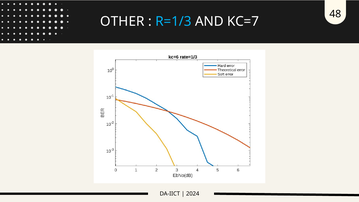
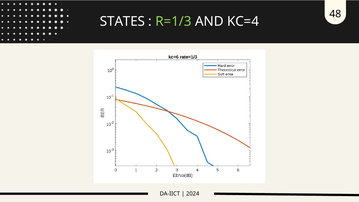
OTHER: OTHER -> STATES
R=1/3 colour: light blue -> light green
KC=7: KC=7 -> KC=4
